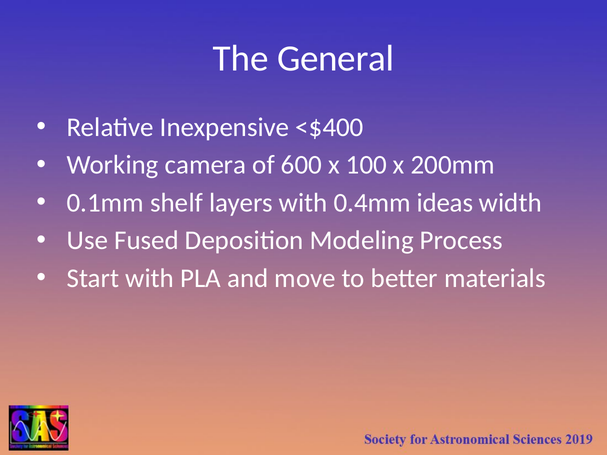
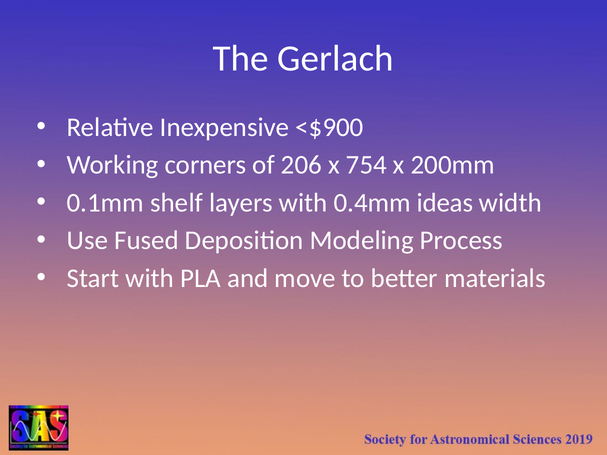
General: General -> Gerlach
<$400: <$400 -> <$900
camera: camera -> corners
600: 600 -> 206
100: 100 -> 754
